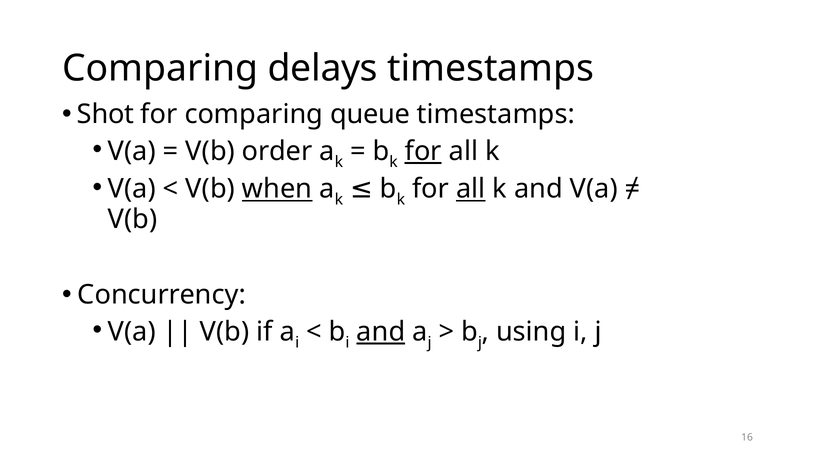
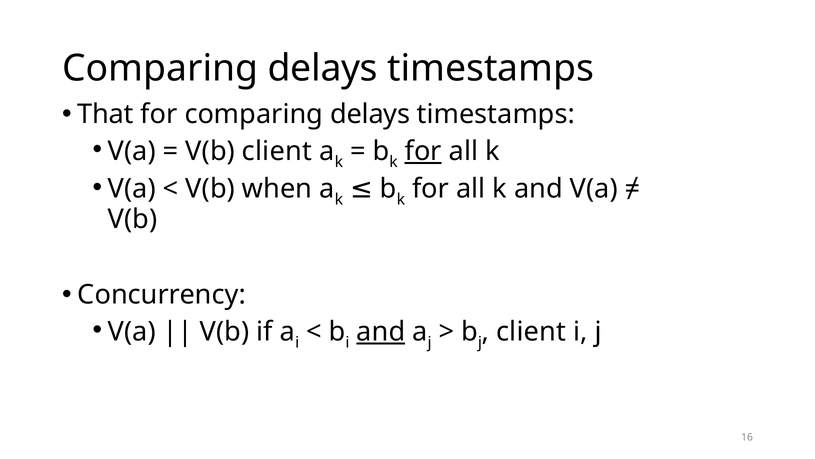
Shot: Shot -> That
for comparing queue: queue -> delays
V(b order: order -> client
when underline: present -> none
all at (471, 189) underline: present -> none
using at (531, 331): using -> client
